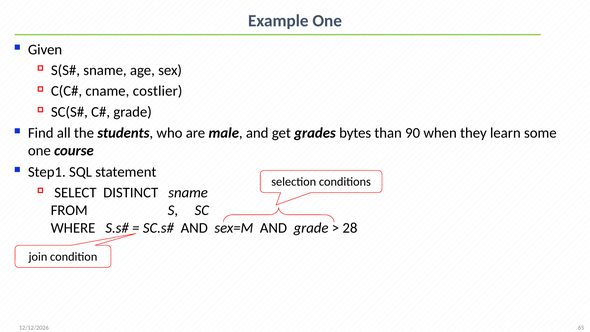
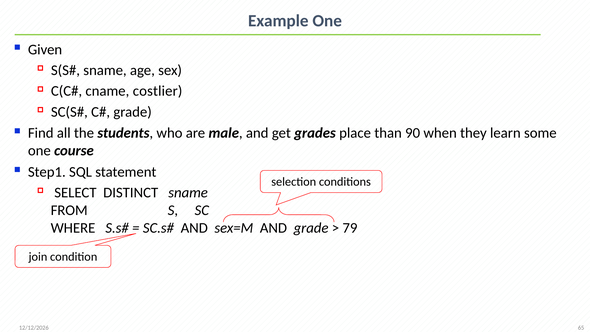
bytes: bytes -> place
28: 28 -> 79
